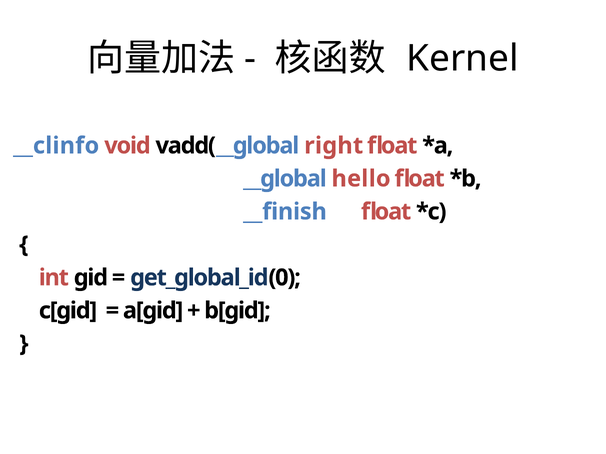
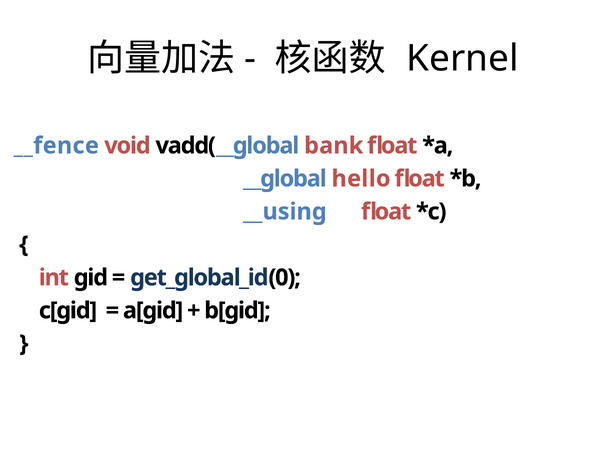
__clinfo: __clinfo -> __fence
right: right -> bank
__finish: __finish -> __using
